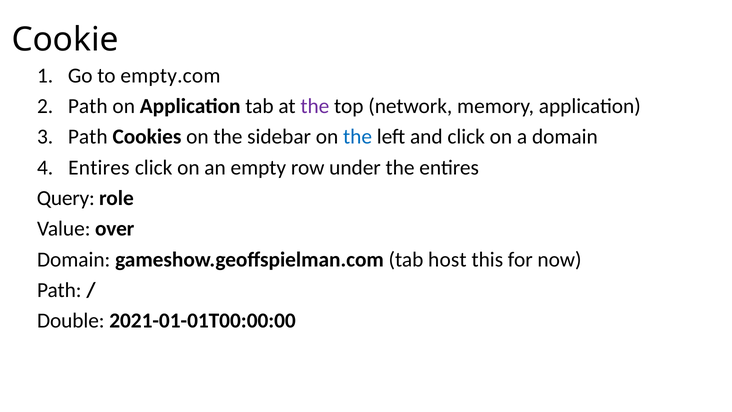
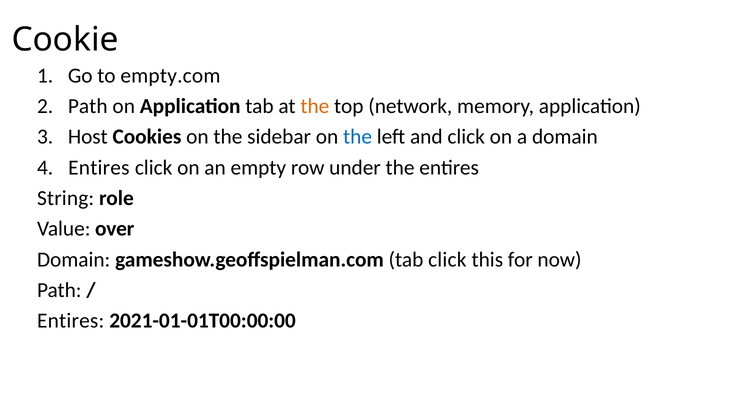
the at (315, 106) colour: purple -> orange
Path at (88, 137): Path -> Host
Query: Query -> String
tab host: host -> click
Double at (71, 321): Double -> Entires
